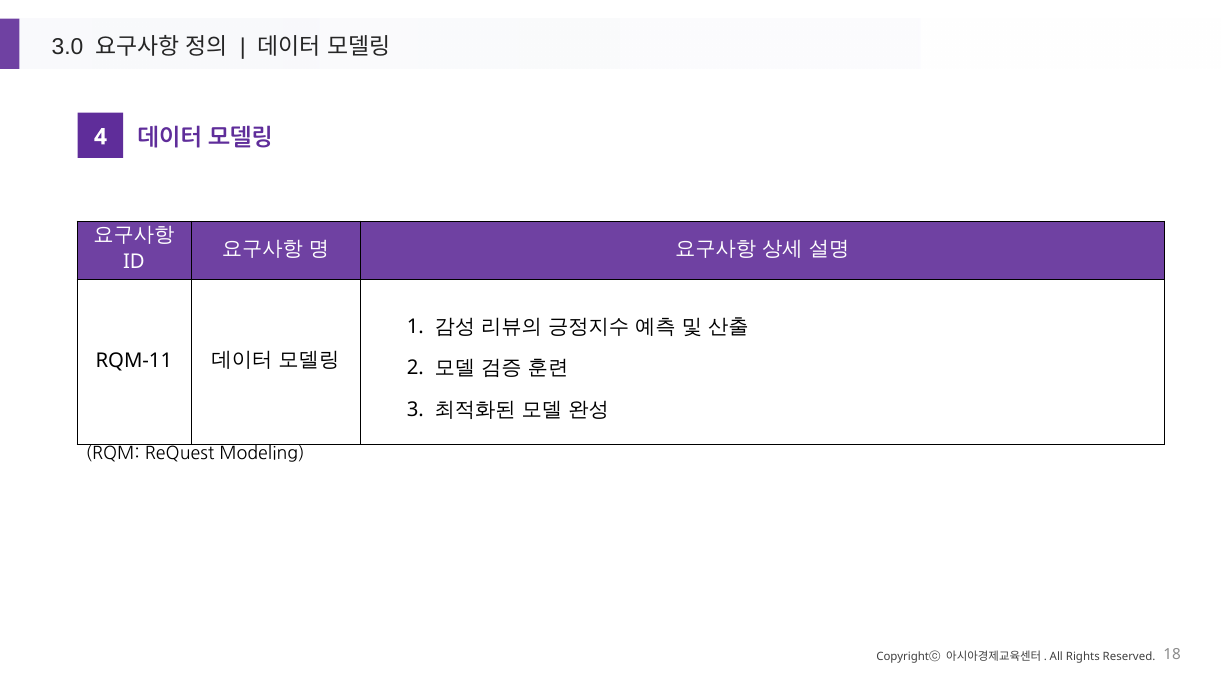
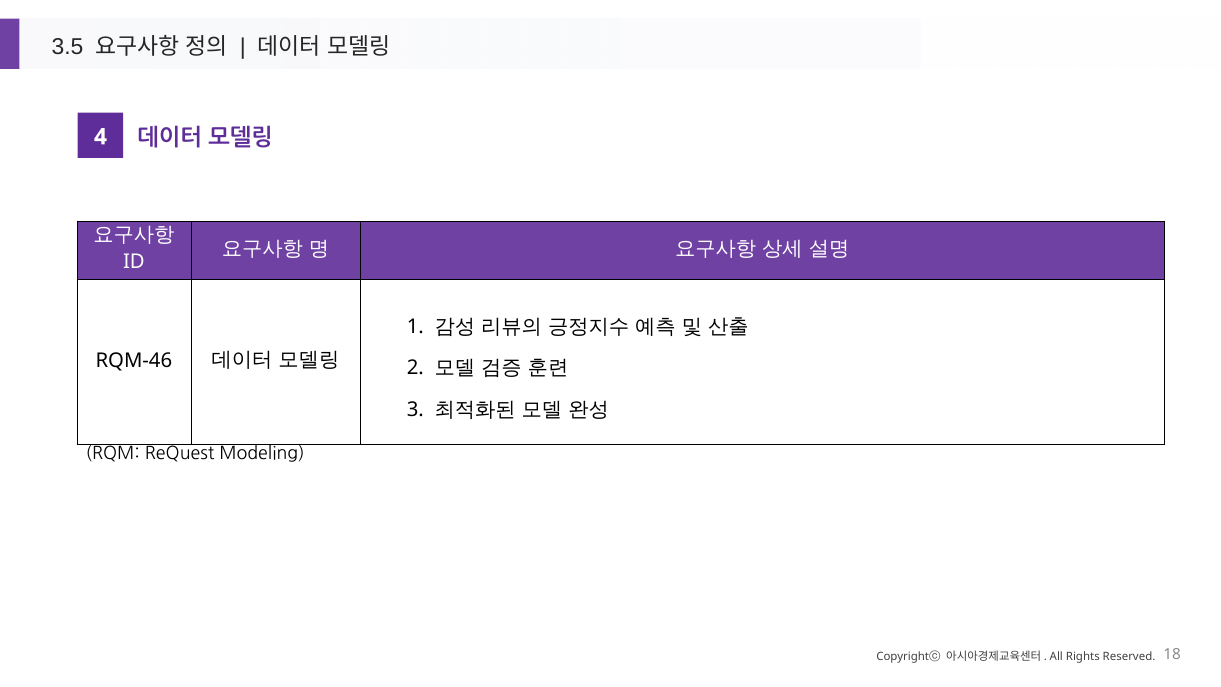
3.0: 3.0 -> 3.5
RQM-11: RQM-11 -> RQM-46
